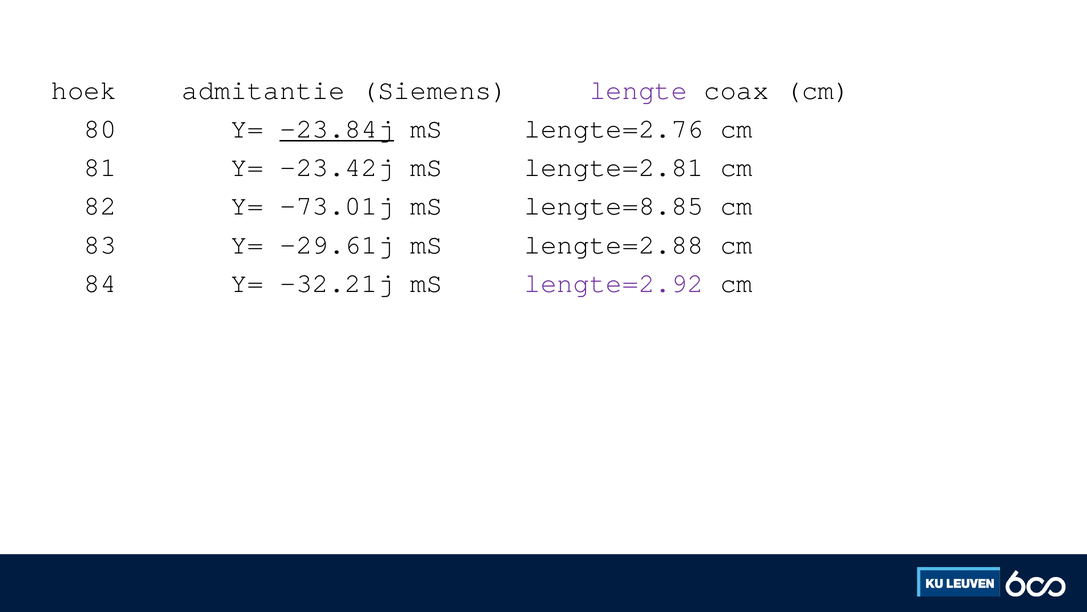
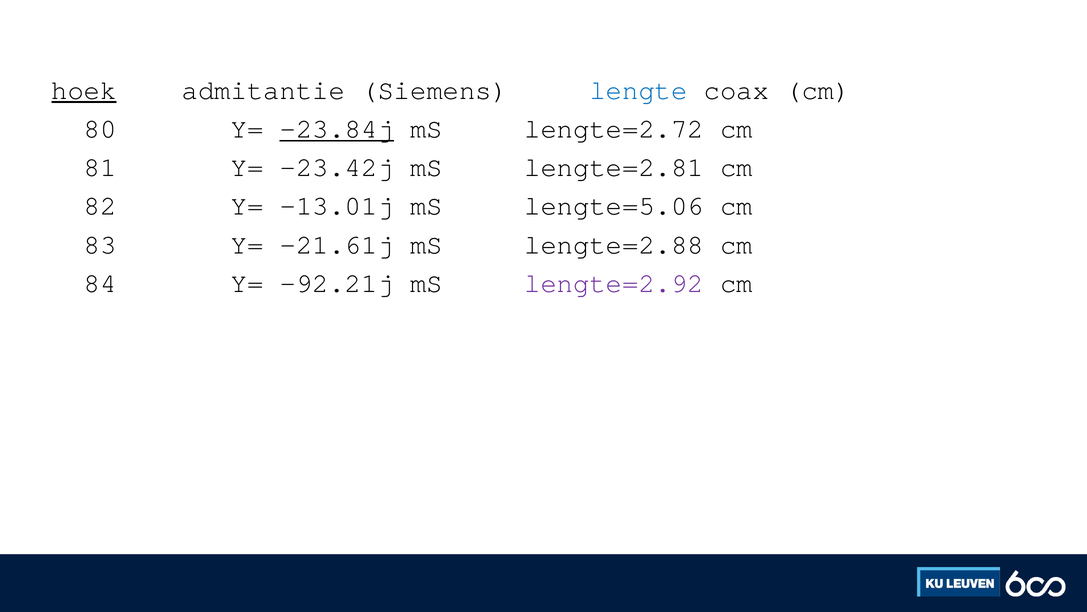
hoek underline: none -> present
lengte colour: purple -> blue
lengte=2.76: lengte=2.76 -> lengte=2.72
-73.01j: -73.01j -> -13.01j
lengte=8.85: lengte=8.85 -> lengte=5.06
-29.61j: -29.61j -> -21.61j
-32.21j: -32.21j -> -92.21j
